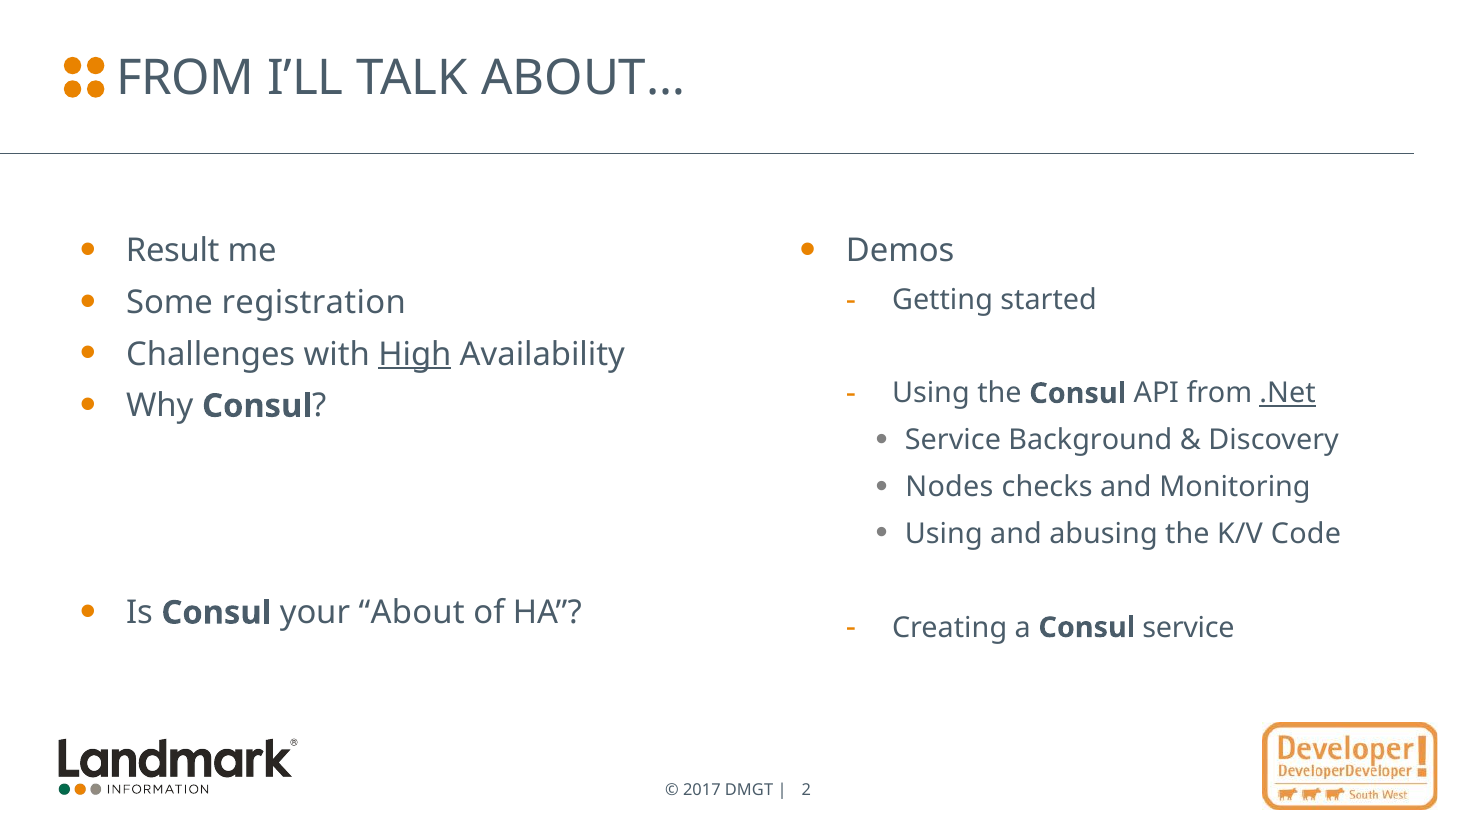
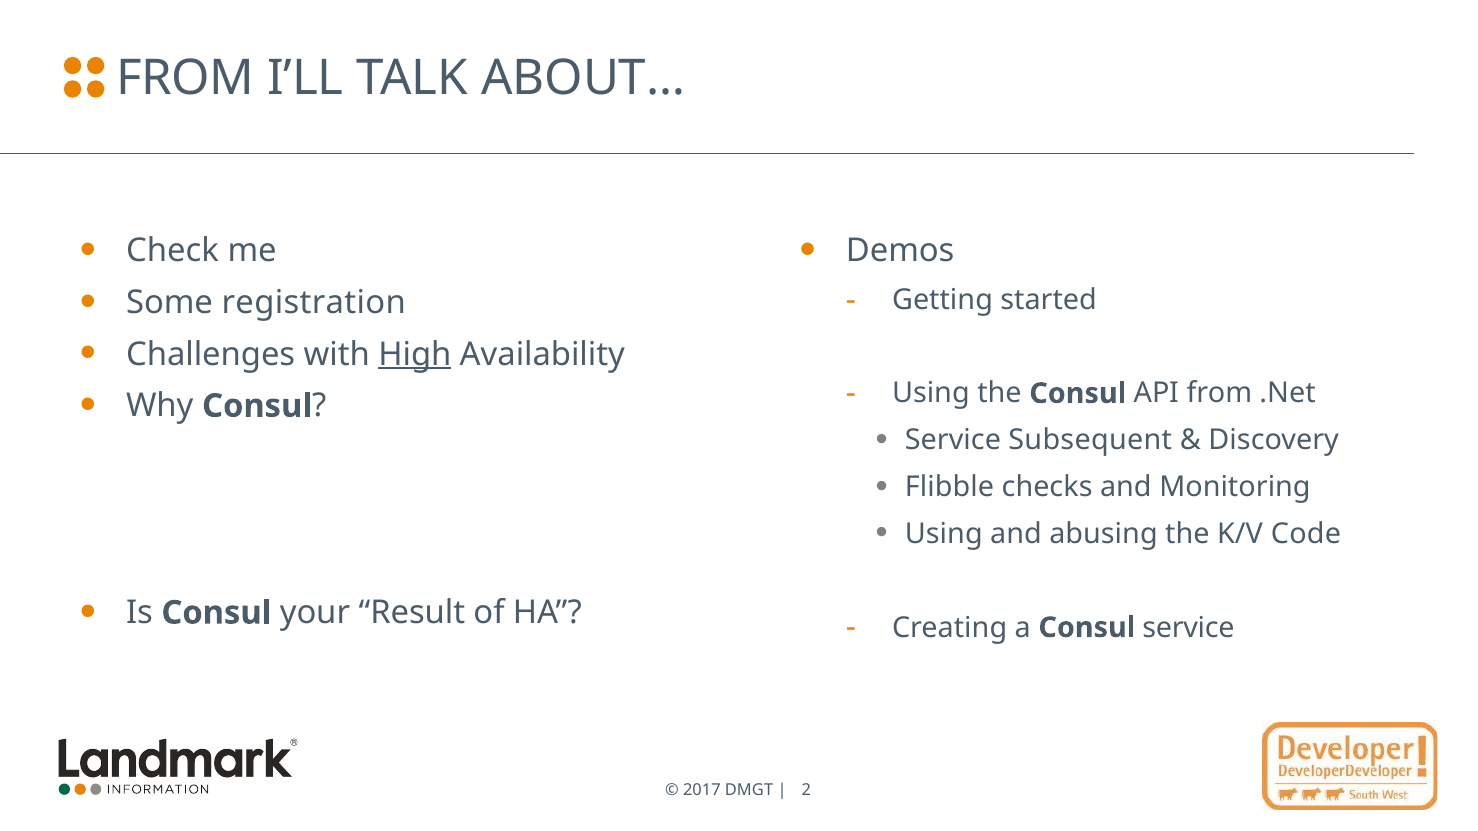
Result: Result -> Check
.Net underline: present -> none
Background: Background -> Subsequent
Nodes: Nodes -> Flibble
About: About -> Result
